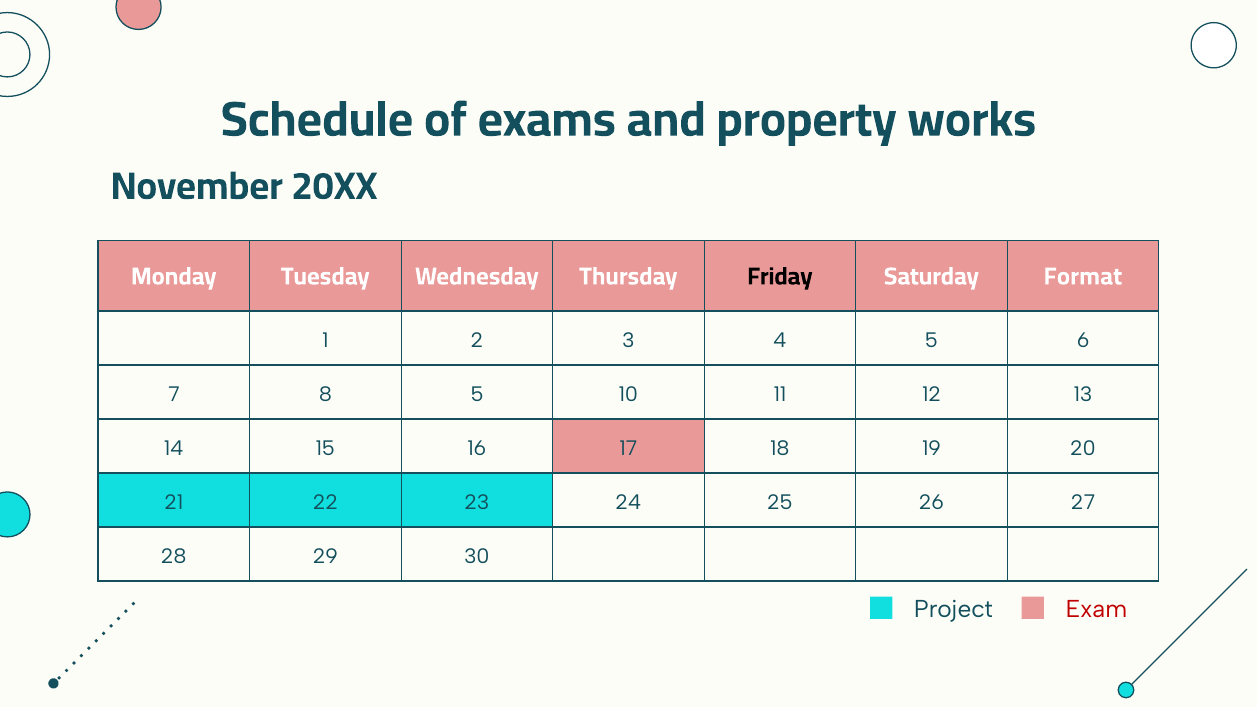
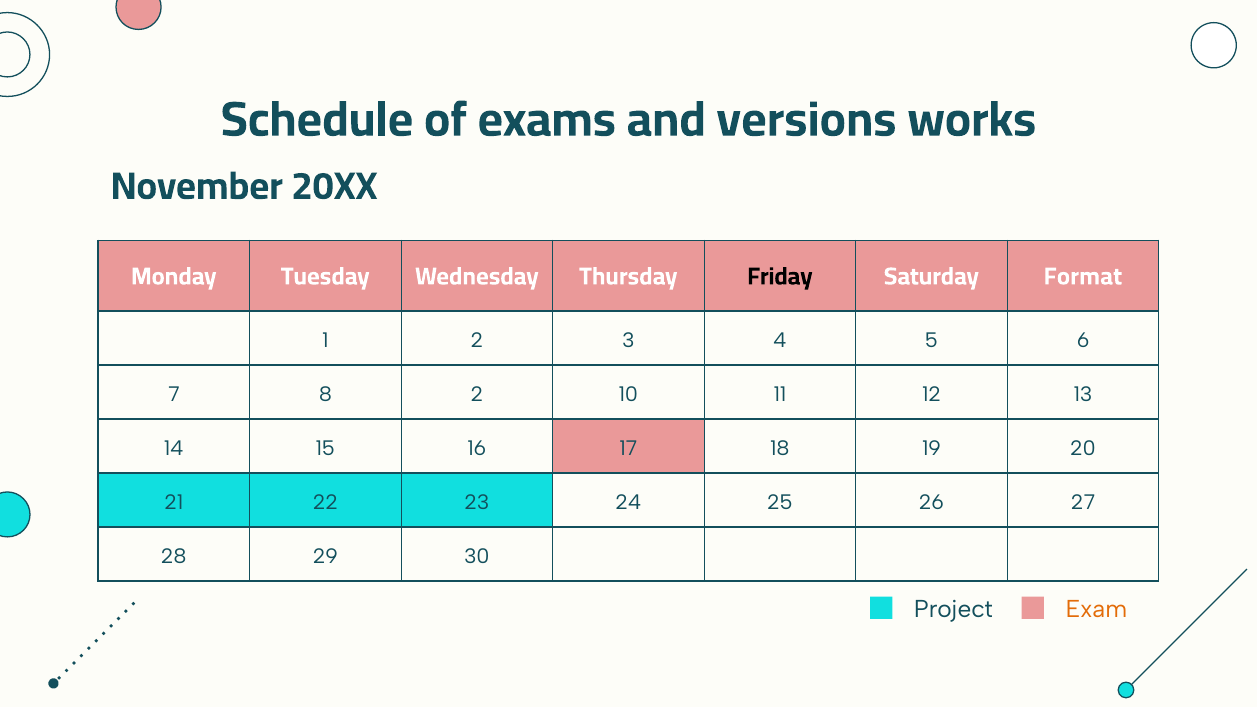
property: property -> versions
8 5: 5 -> 2
Exam colour: red -> orange
